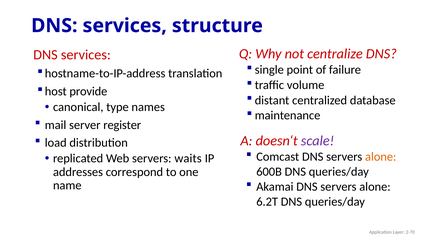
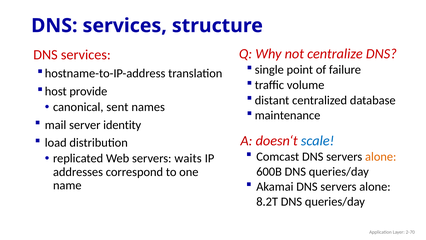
type: type -> sent
register: register -> identity
scale colour: purple -> blue
6.2T: 6.2T -> 8.2T
